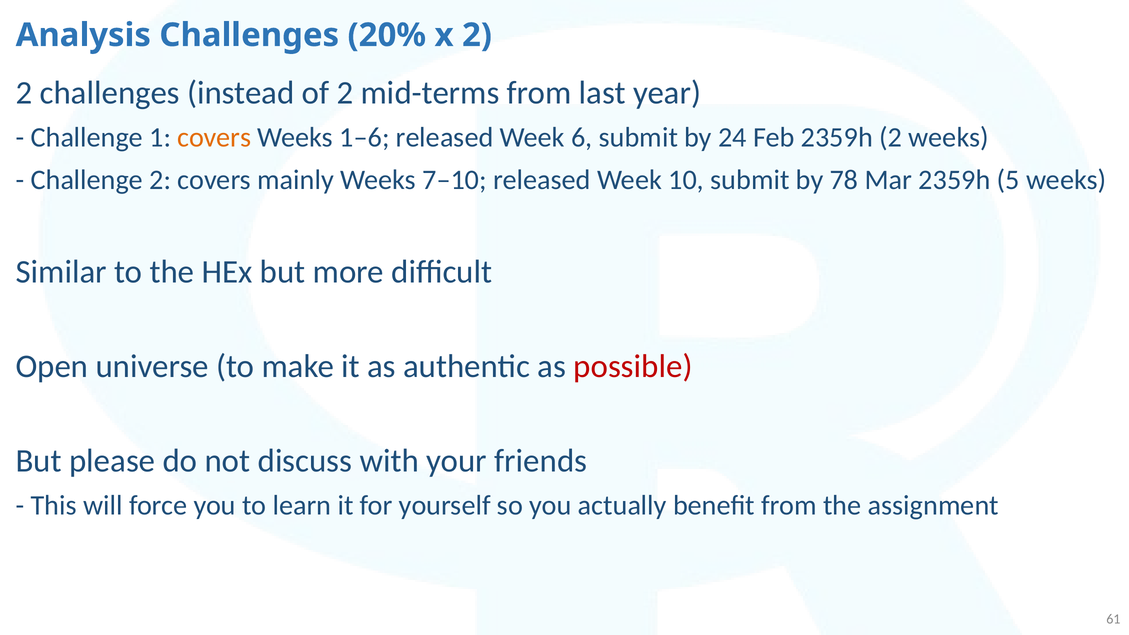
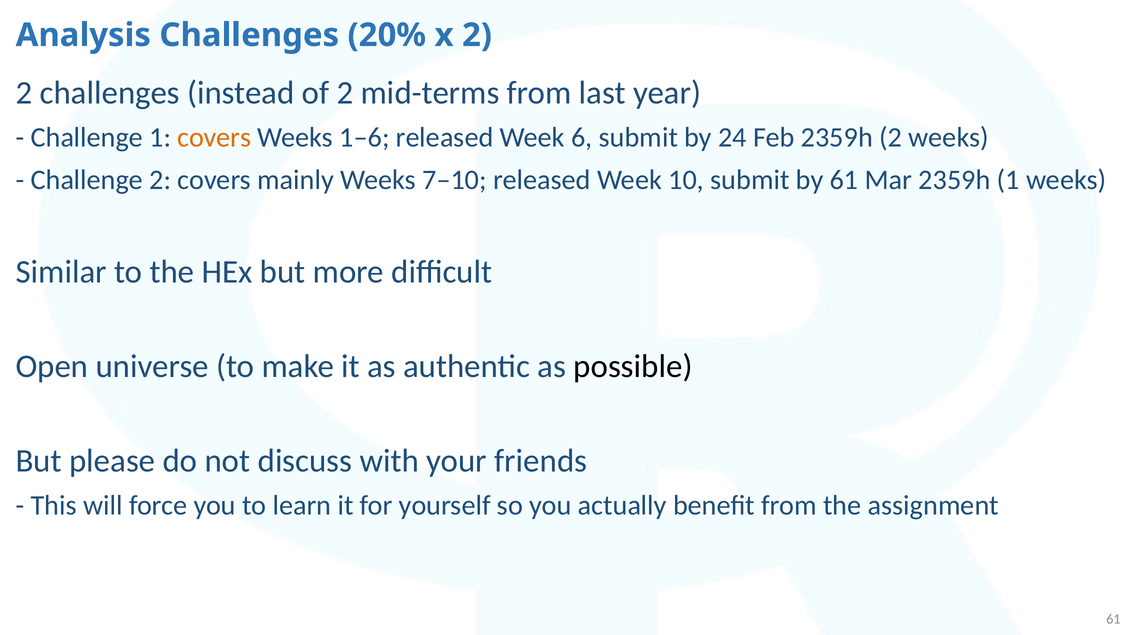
by 78: 78 -> 61
2359h 5: 5 -> 1
possible colour: red -> black
